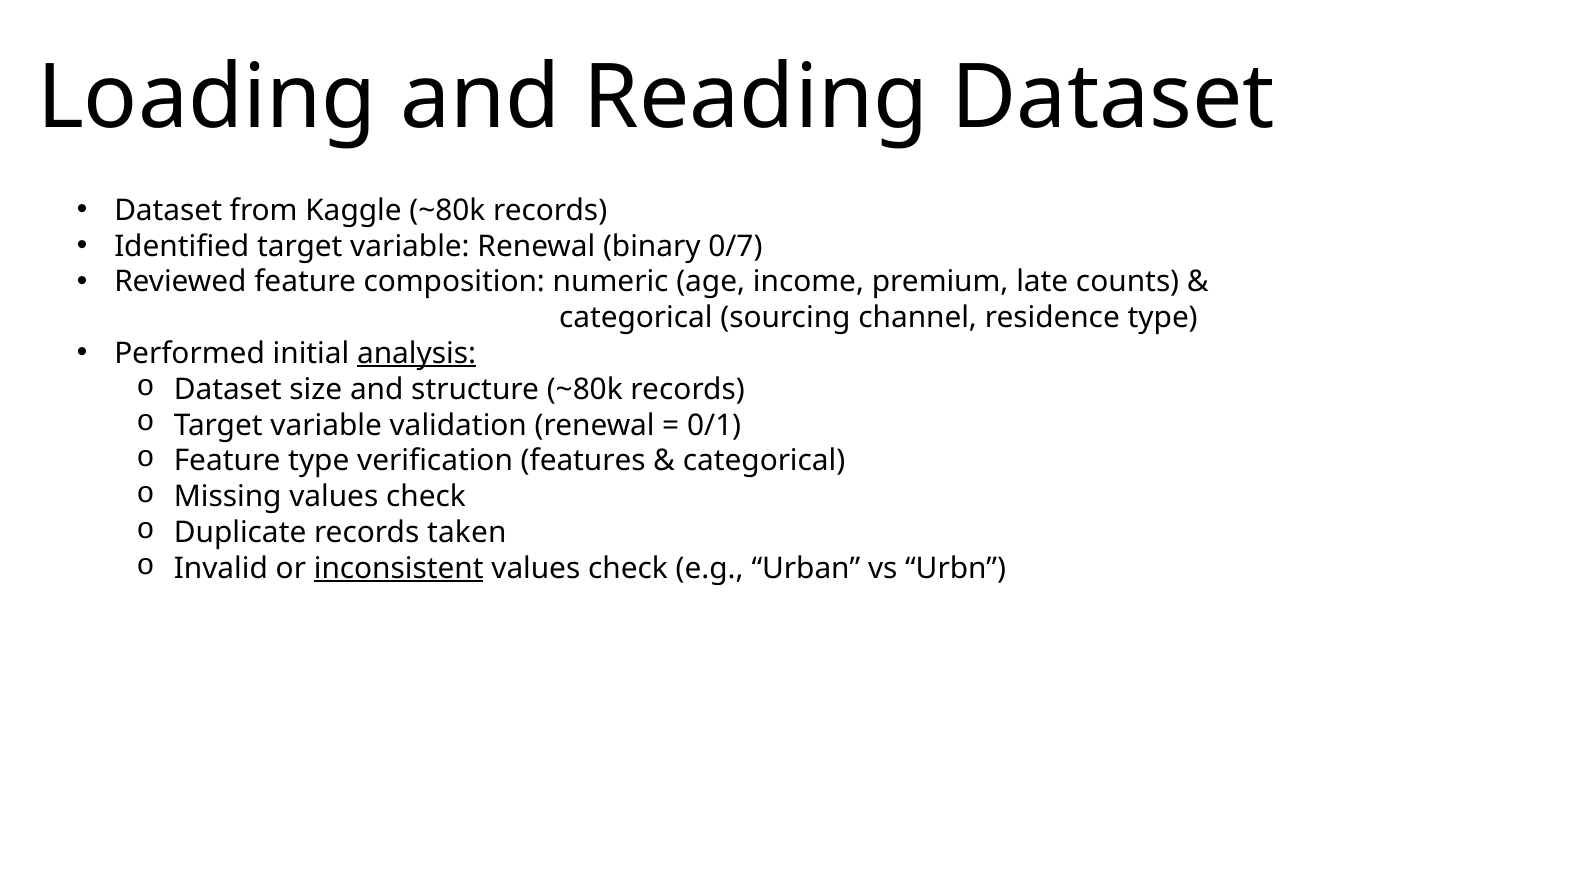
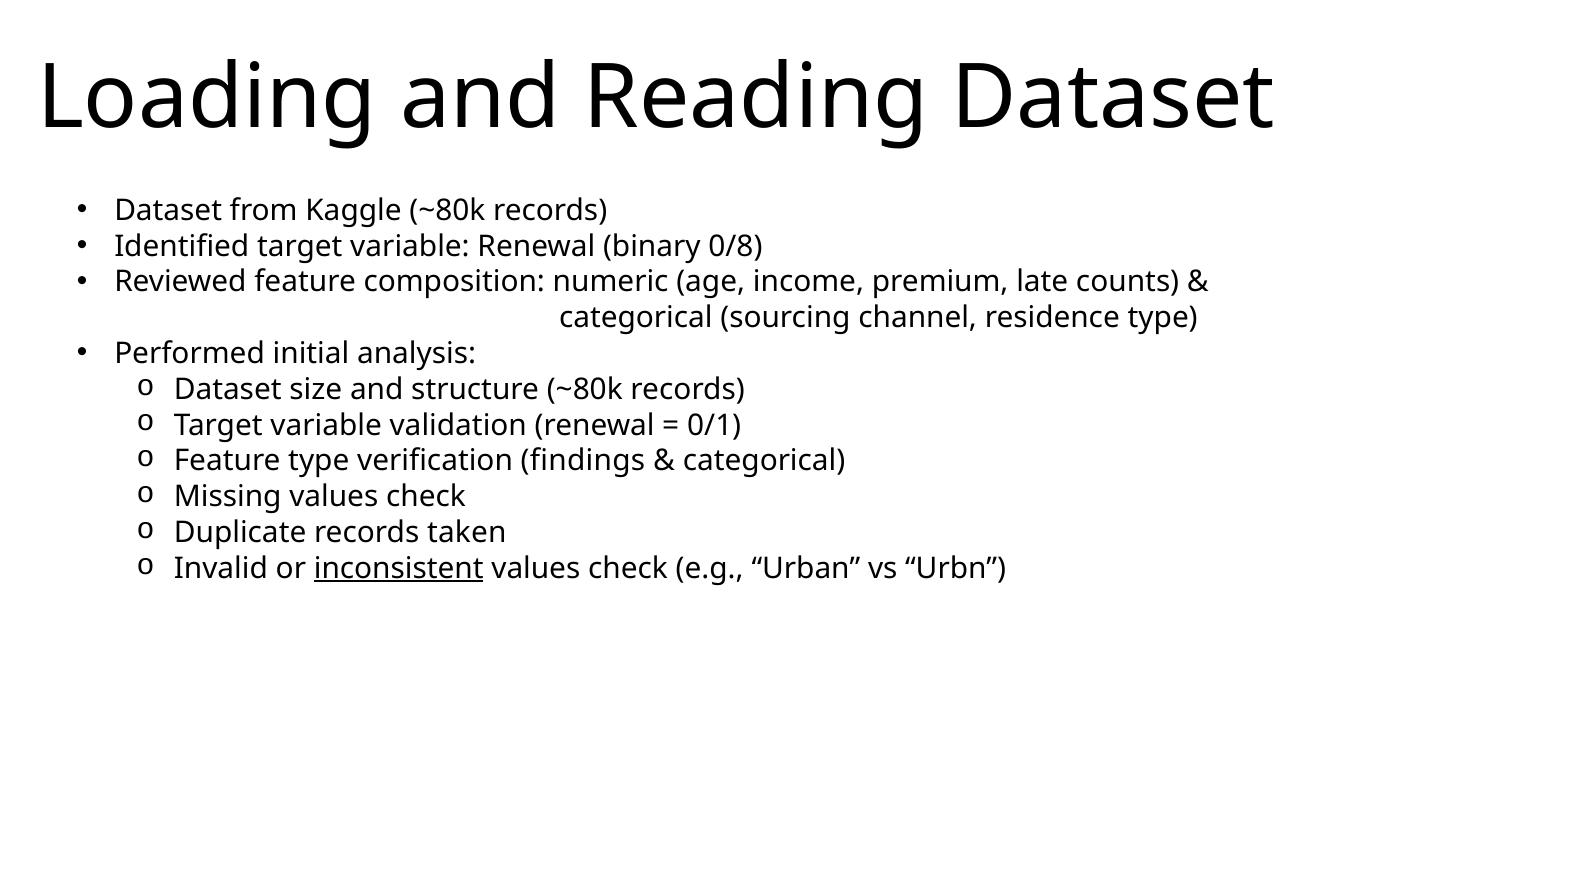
0/7: 0/7 -> 0/8
analysis underline: present -> none
features: features -> findings
